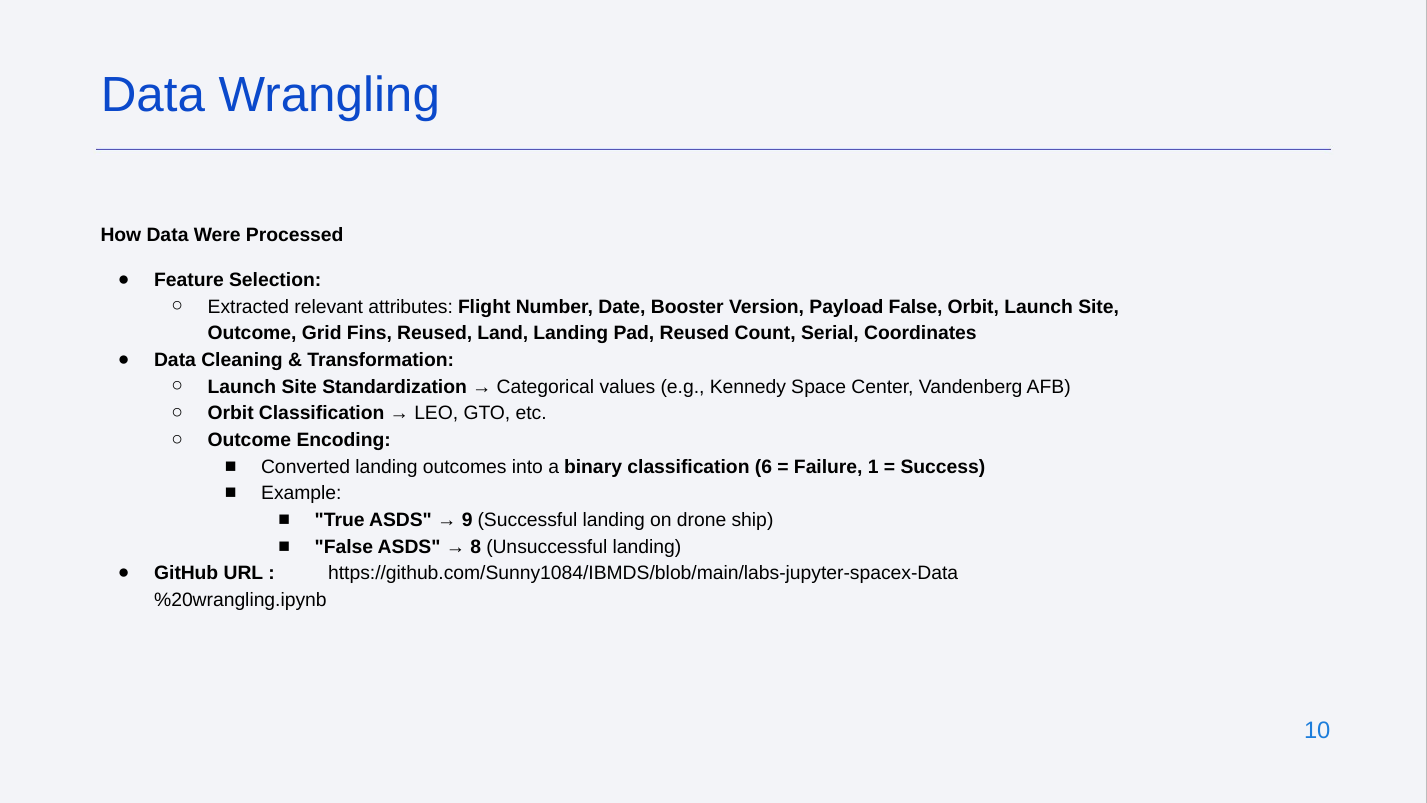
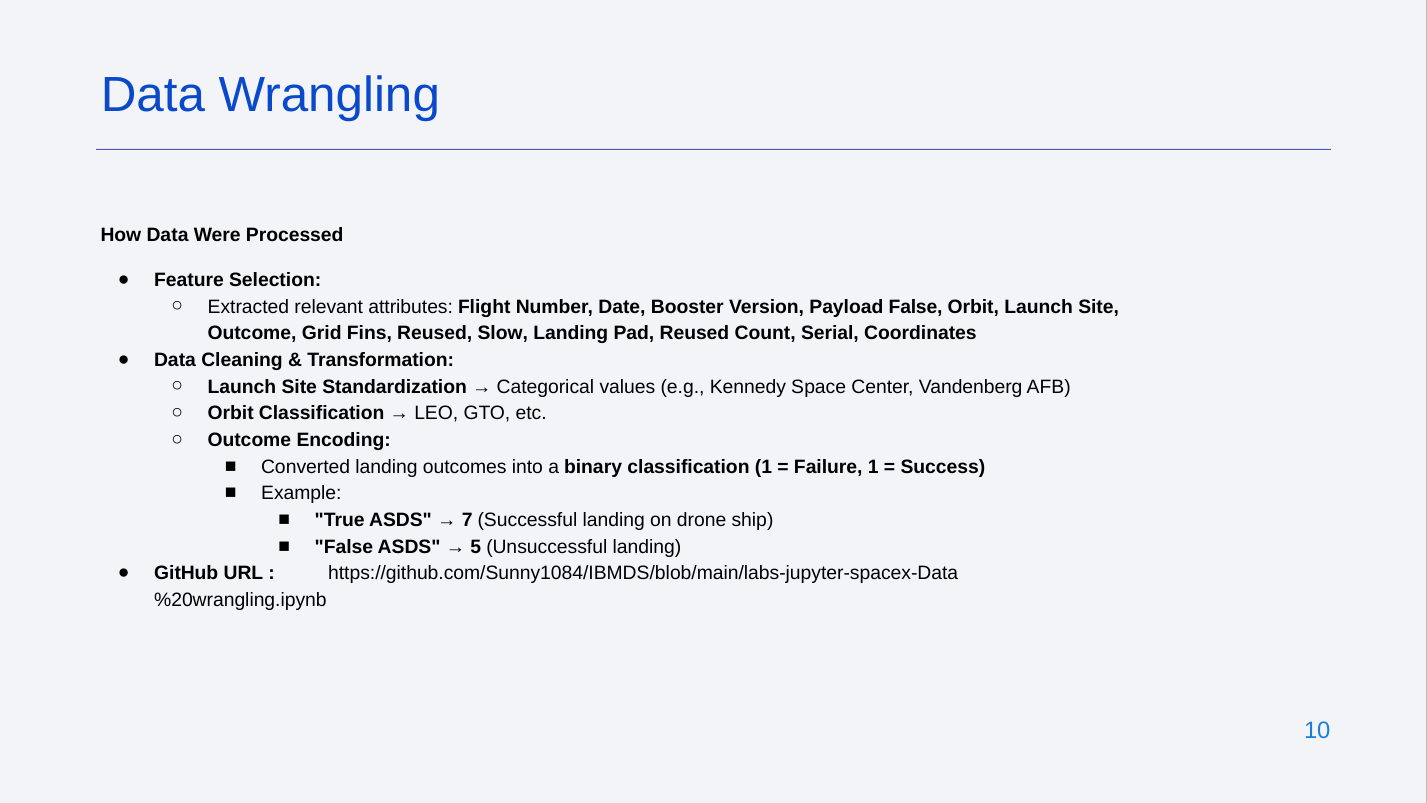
Land: Land -> Slow
classification 6: 6 -> 1
9: 9 -> 7
8: 8 -> 5
